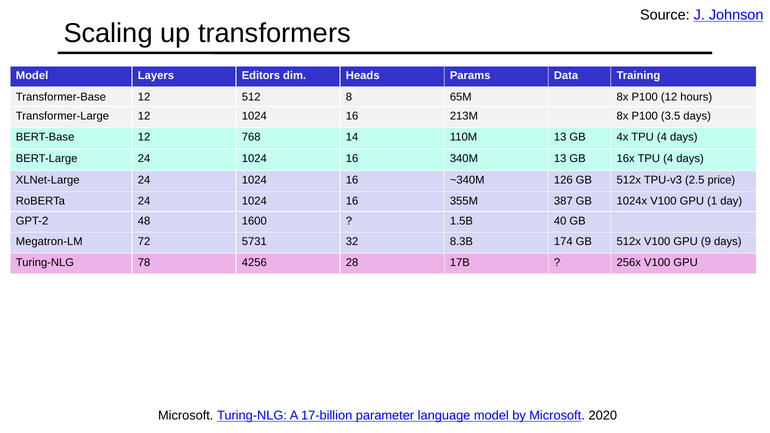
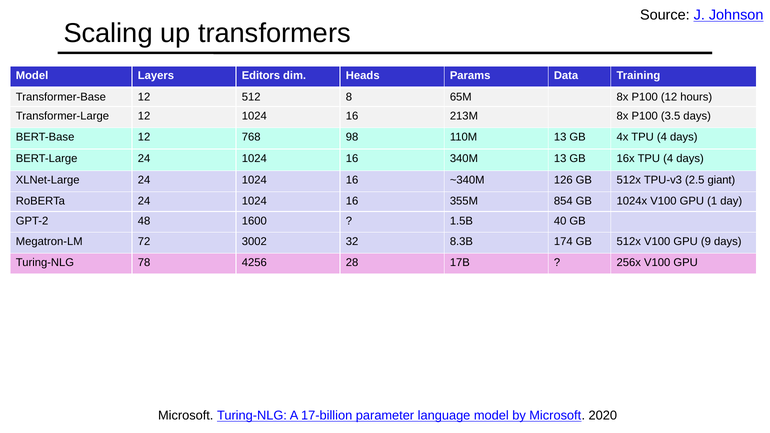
14: 14 -> 98
price: price -> giant
387: 387 -> 854
5731: 5731 -> 3002
